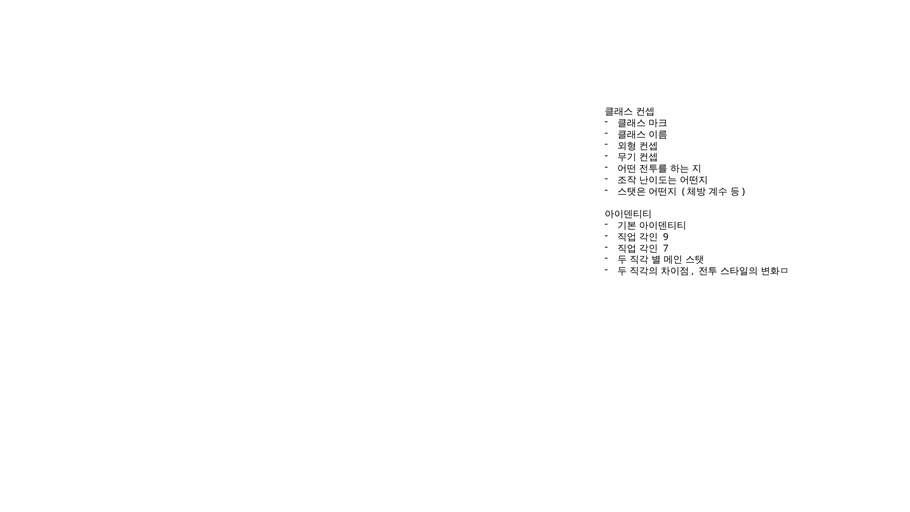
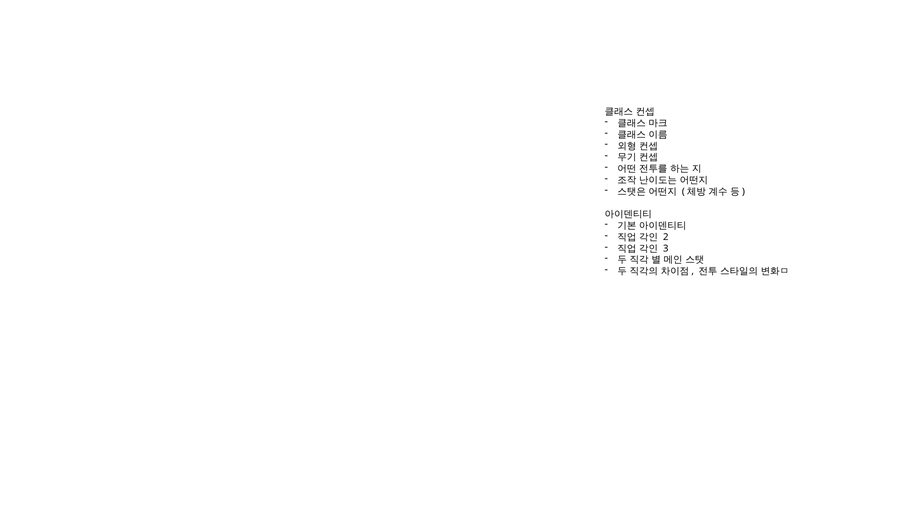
9: 9 -> 2
7: 7 -> 3
